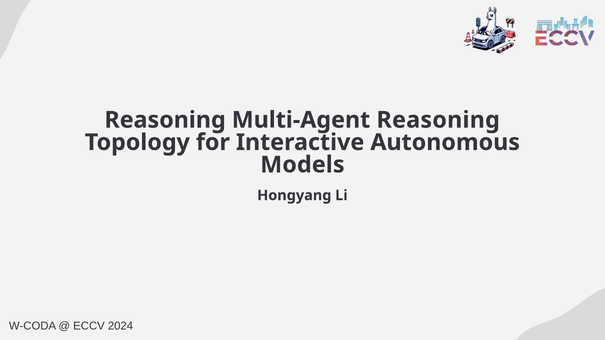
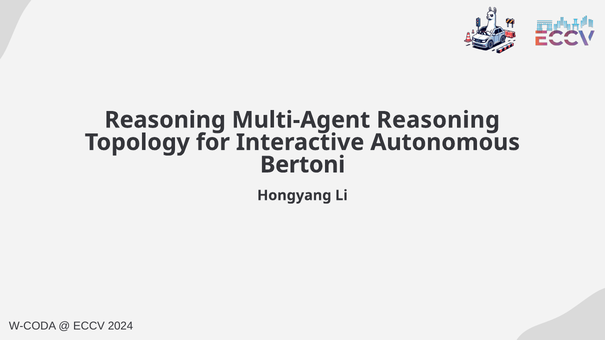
Models: Models -> Bertoni
